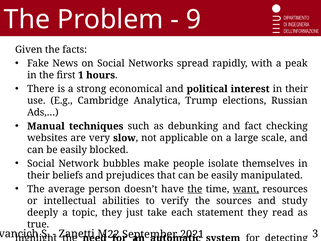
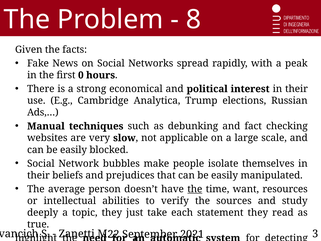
9: 9 -> 8
1: 1 -> 0
want underline: present -> none
